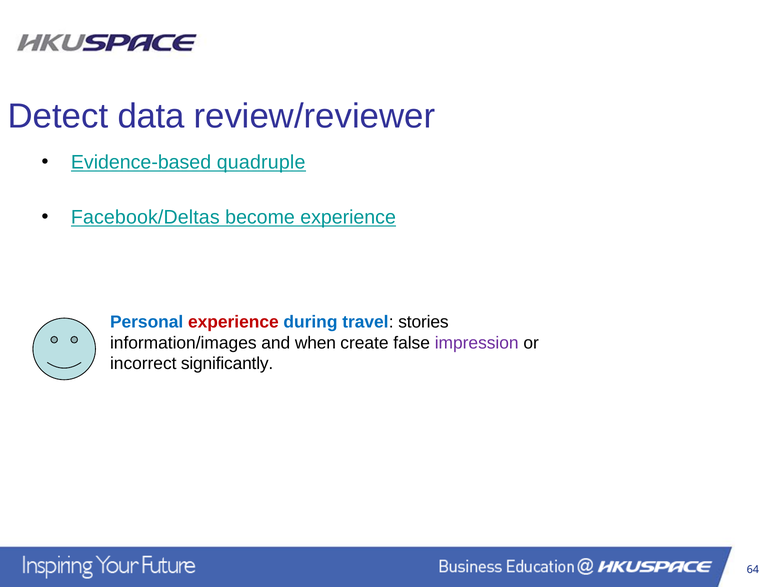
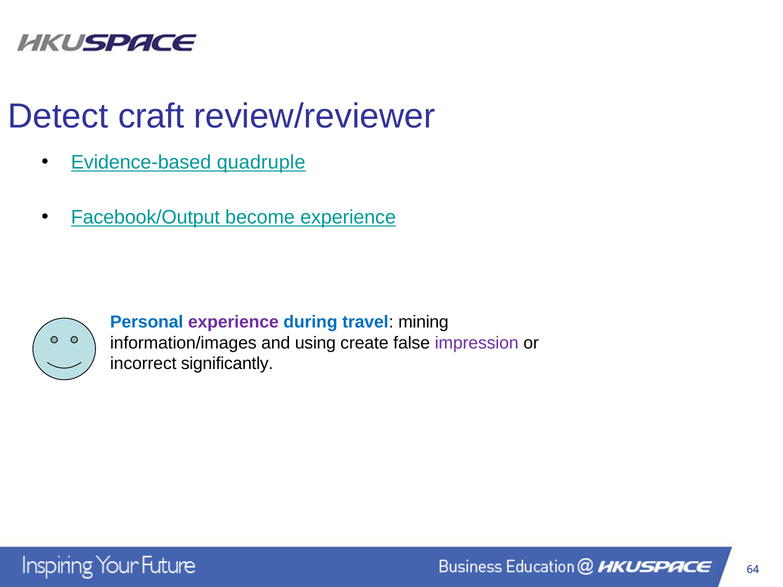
data: data -> craft
Facebook/Deltas: Facebook/Deltas -> Facebook/Output
experience at (233, 322) colour: red -> purple
stories: stories -> mining
when: when -> using
